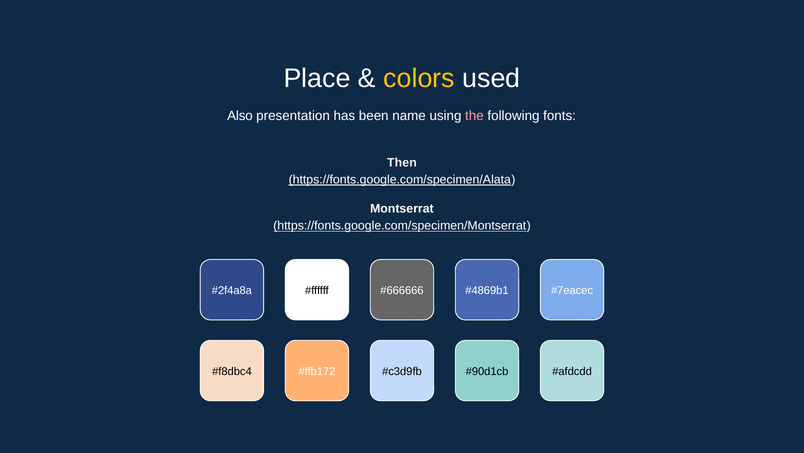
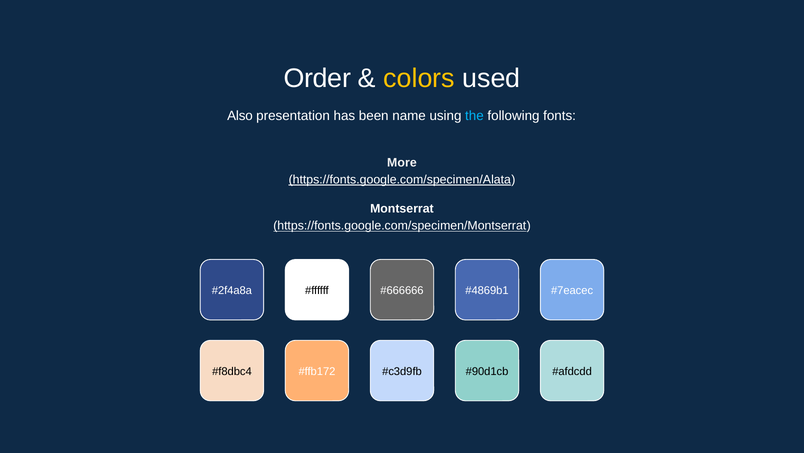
Place: Place -> Order
the colour: pink -> light blue
Then: Then -> More
